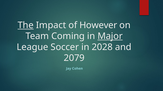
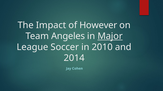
The underline: present -> none
Coming: Coming -> Angeles
2028: 2028 -> 2010
2079: 2079 -> 2014
